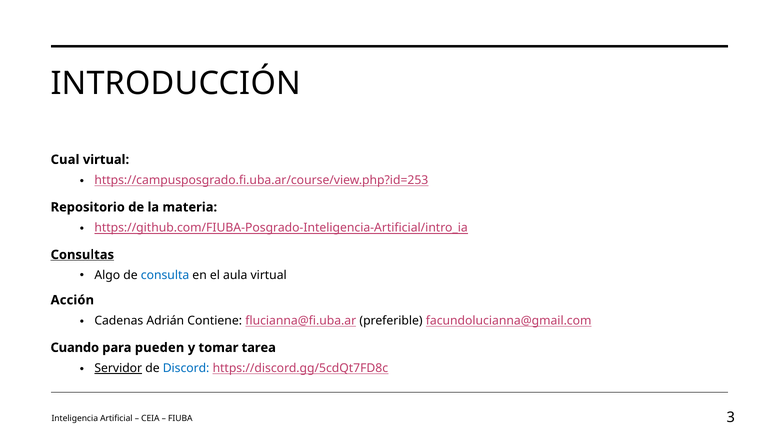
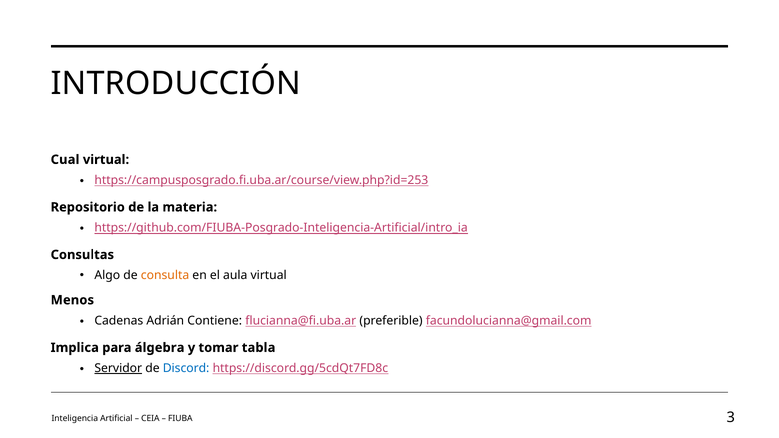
Consultas underline: present -> none
consulta colour: blue -> orange
Acción: Acción -> Menos
Cuando: Cuando -> Implica
pueden: pueden -> álgebra
tarea: tarea -> tabla
